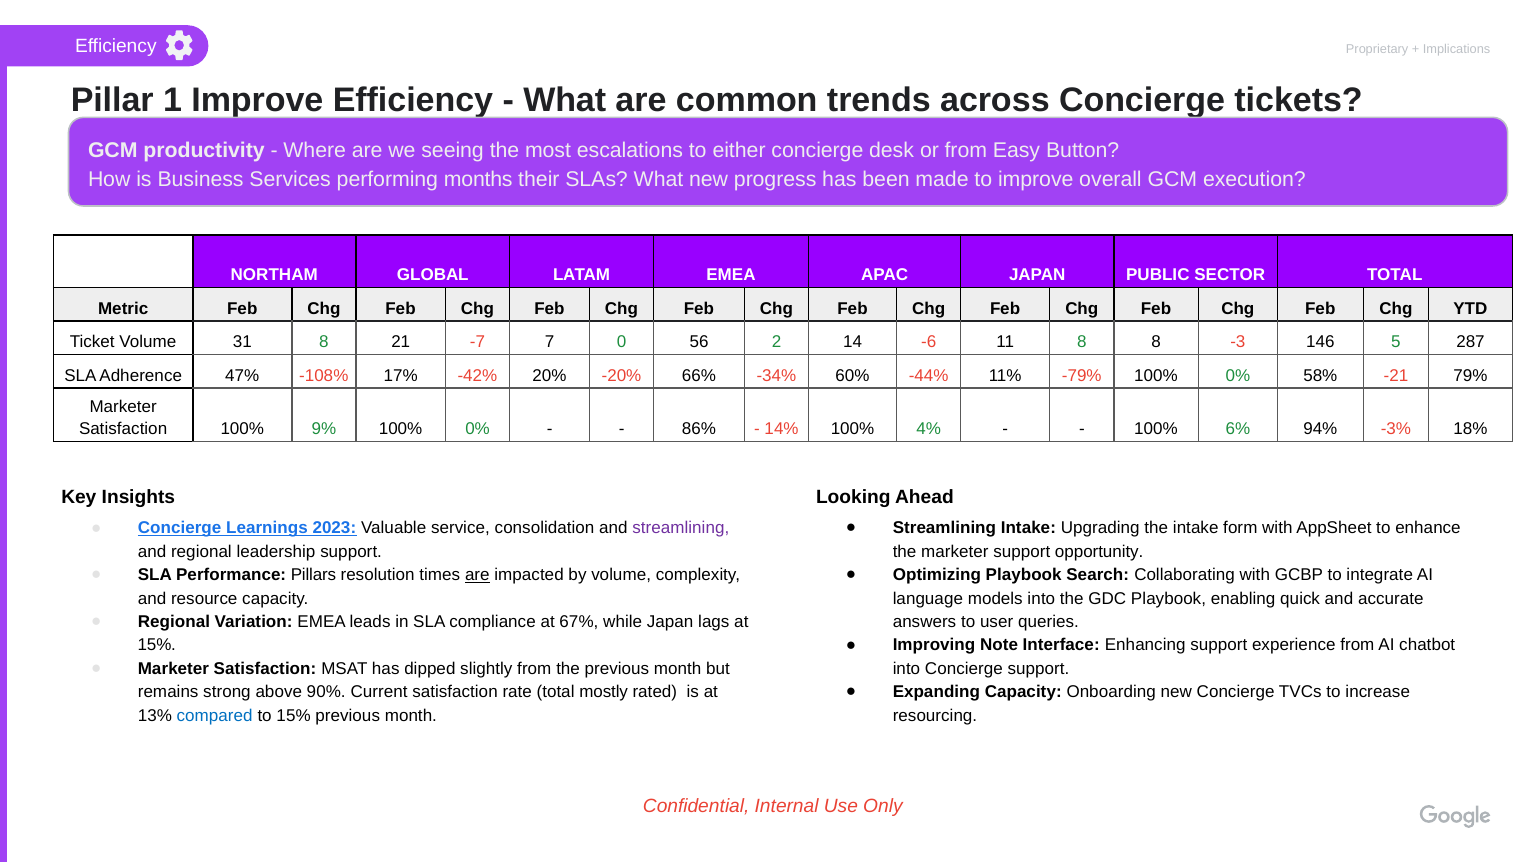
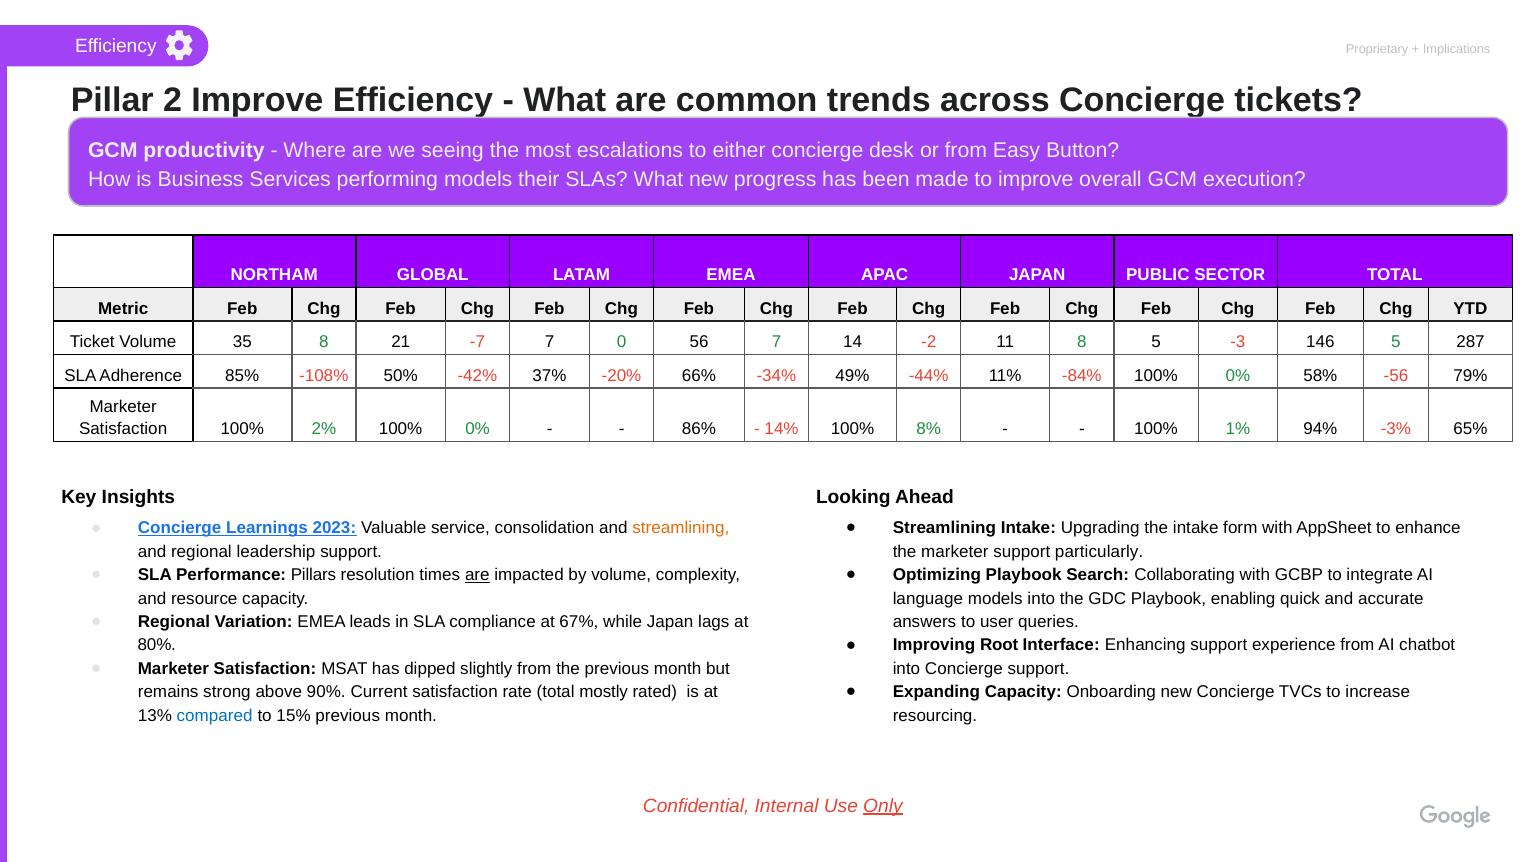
1: 1 -> 2
performing months: months -> models
31: 31 -> 35
56 2: 2 -> 7
-6: -6 -> -2
8 8: 8 -> 5
47%: 47% -> 85%
17%: 17% -> 50%
20%: 20% -> 37%
60%: 60% -> 49%
-79%: -79% -> -84%
-21: -21 -> -56
9%: 9% -> 2%
4%: 4% -> 8%
6%: 6% -> 1%
18%: 18% -> 65%
streamlining at (681, 529) colour: purple -> orange
opportunity: opportunity -> particularly
Note: Note -> Root
15% at (157, 646): 15% -> 80%
Only underline: none -> present
